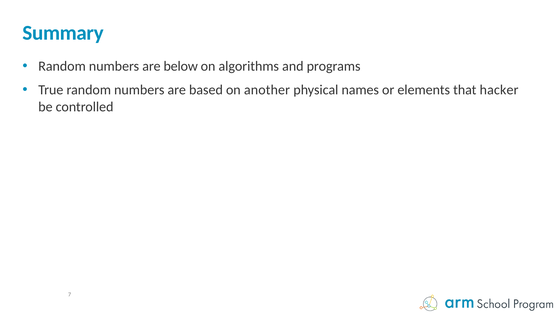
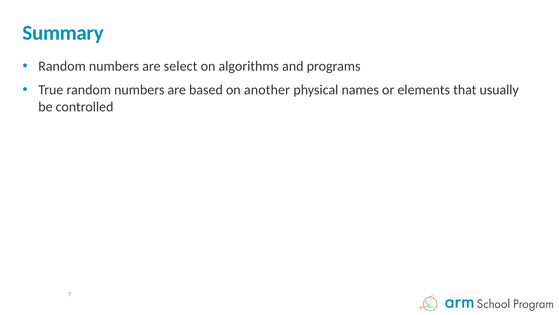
below: below -> select
hacker: hacker -> usually
